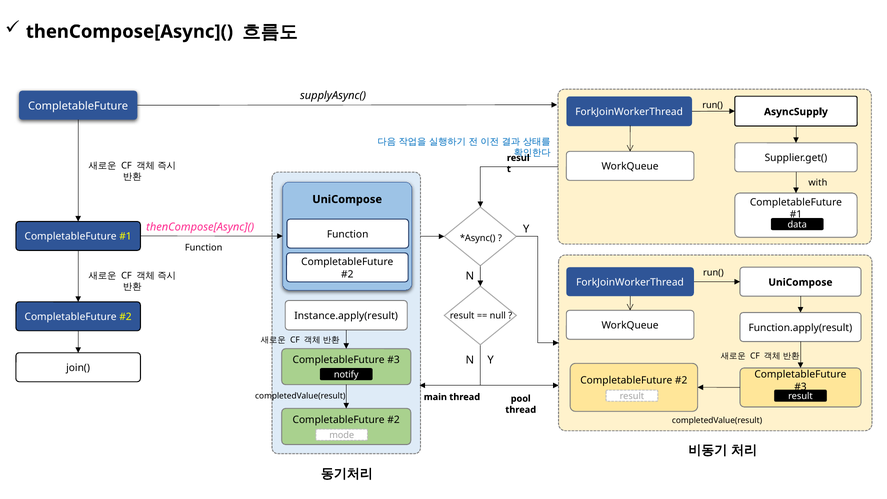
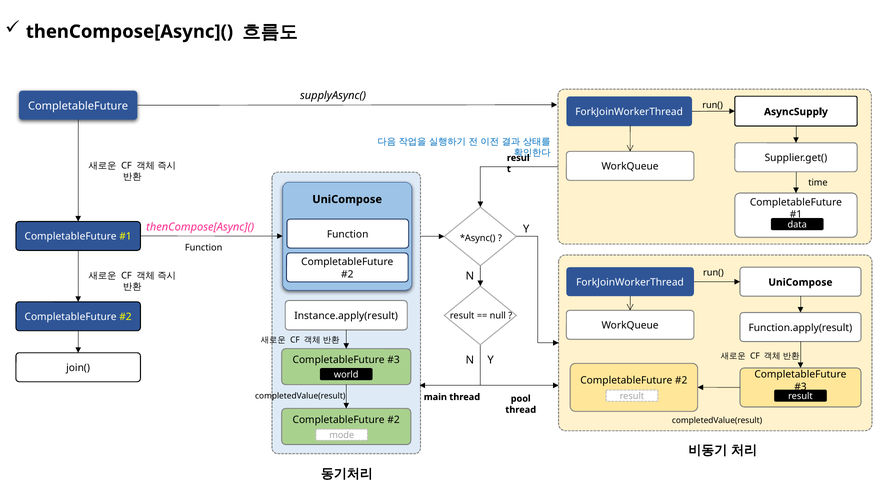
with: with -> time
notify: notify -> world
